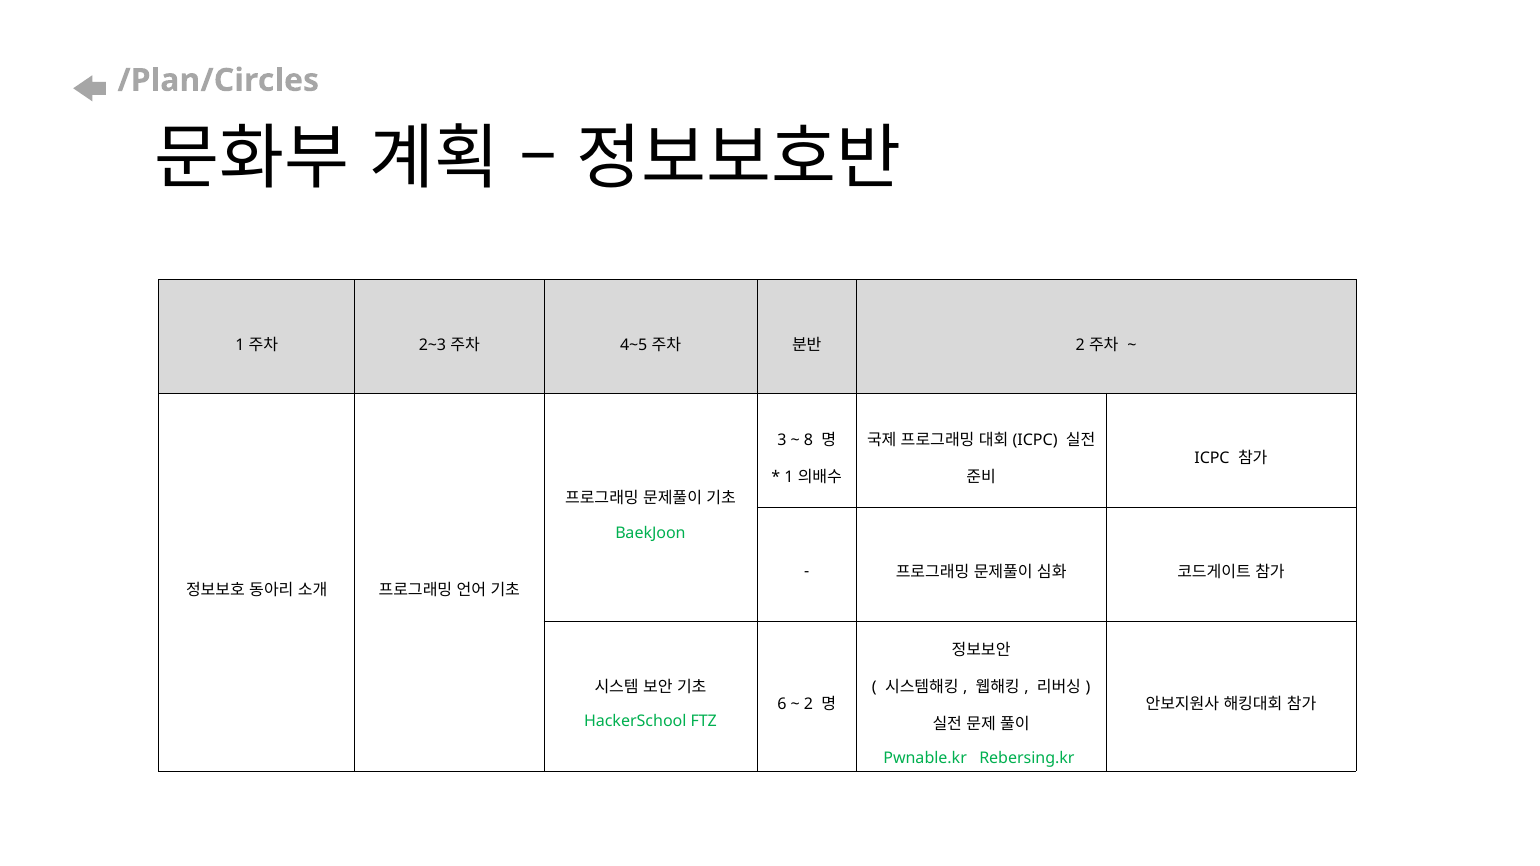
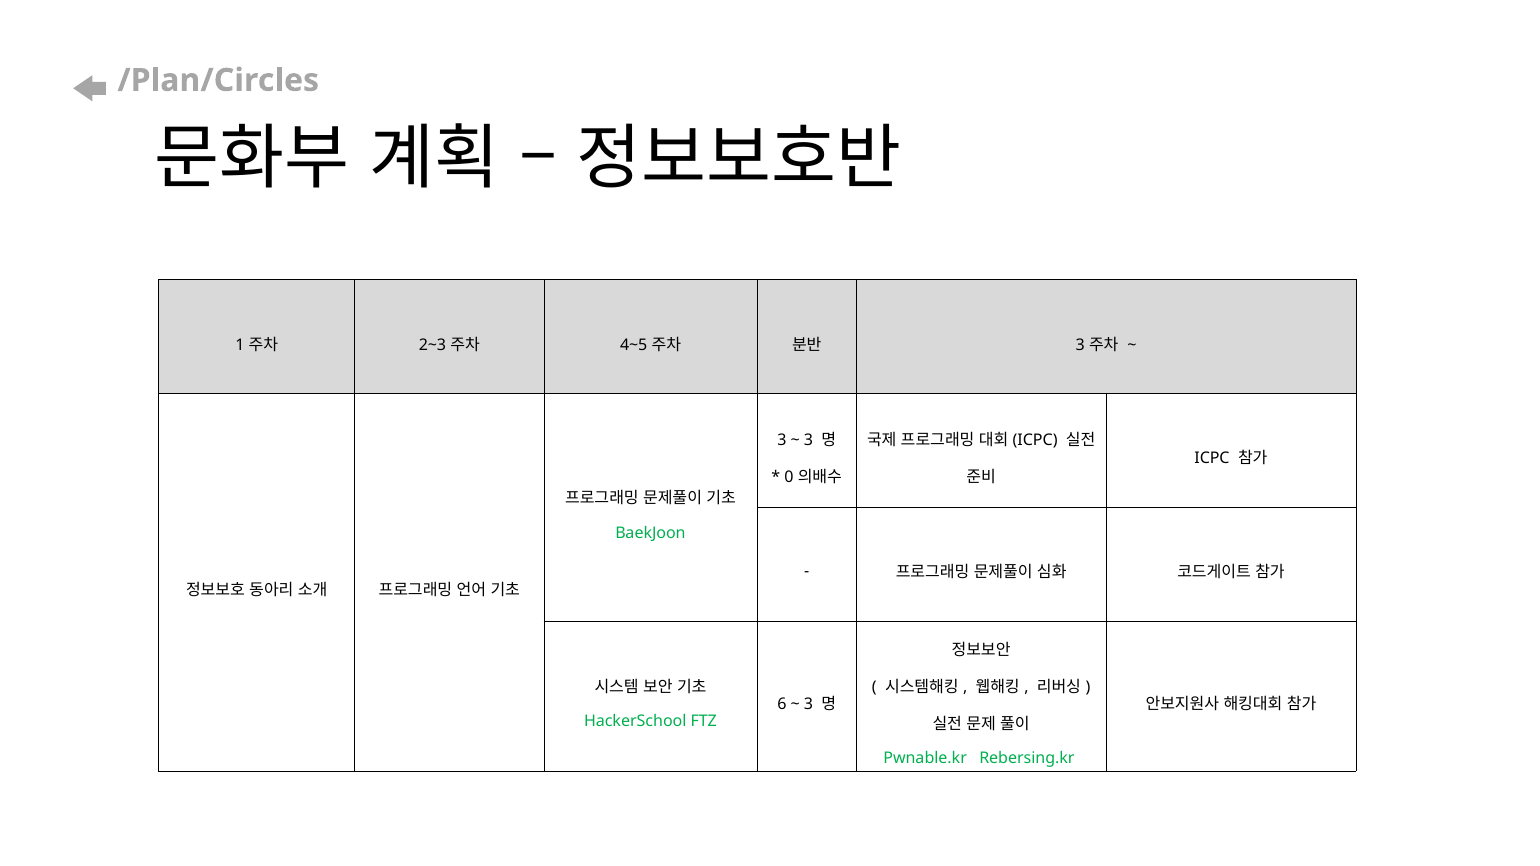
2 at (1080, 345): 2 -> 3
8 at (808, 440): 8 -> 3
1 at (789, 477): 1 -> 0
2 at (808, 704): 2 -> 3
